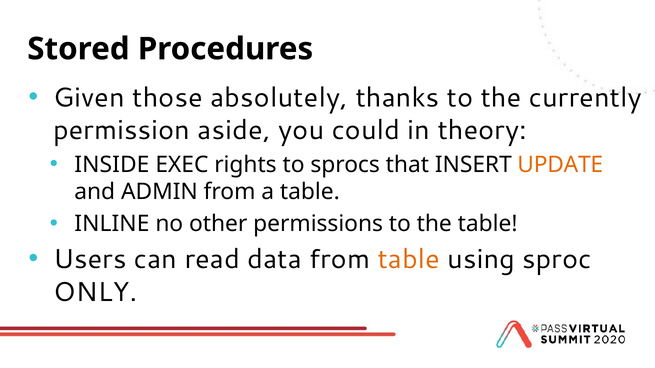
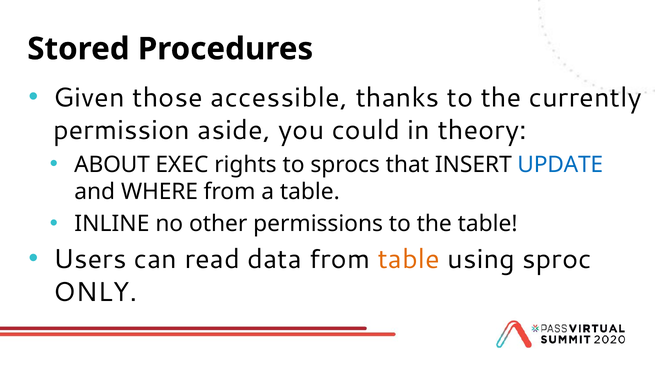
absolutely: absolutely -> accessible
INSIDE: INSIDE -> ABOUT
UPDATE colour: orange -> blue
ADMIN: ADMIN -> WHERE
